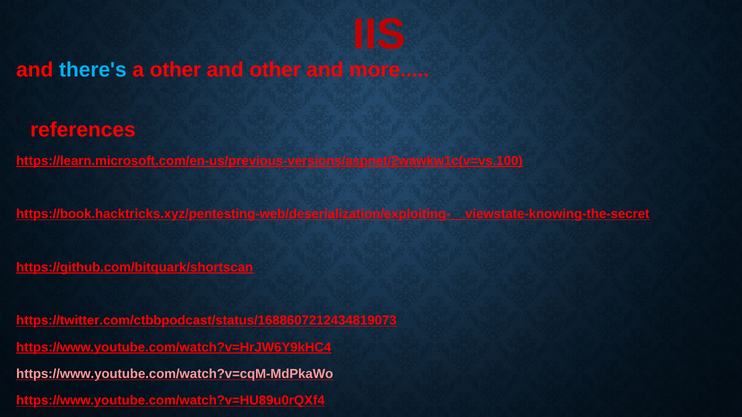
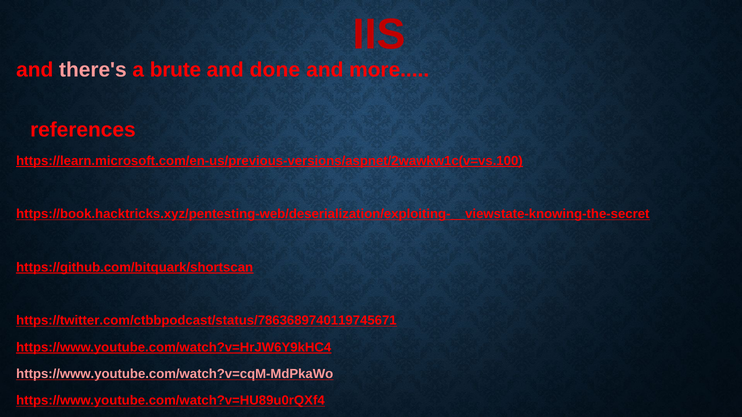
there's colour: light blue -> pink
a other: other -> brute
and other: other -> done
https://twitter.com/ctbbpodcast/status/1688607212434819073: https://twitter.com/ctbbpodcast/status/1688607212434819073 -> https://twitter.com/ctbbpodcast/status/7863689740119745671
